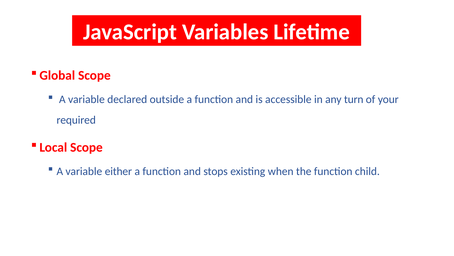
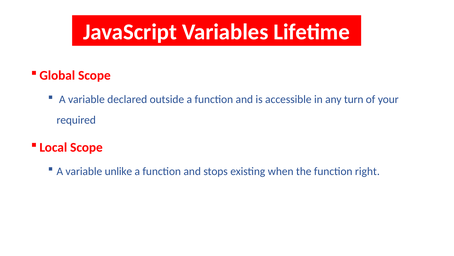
either: either -> unlike
child: child -> right
